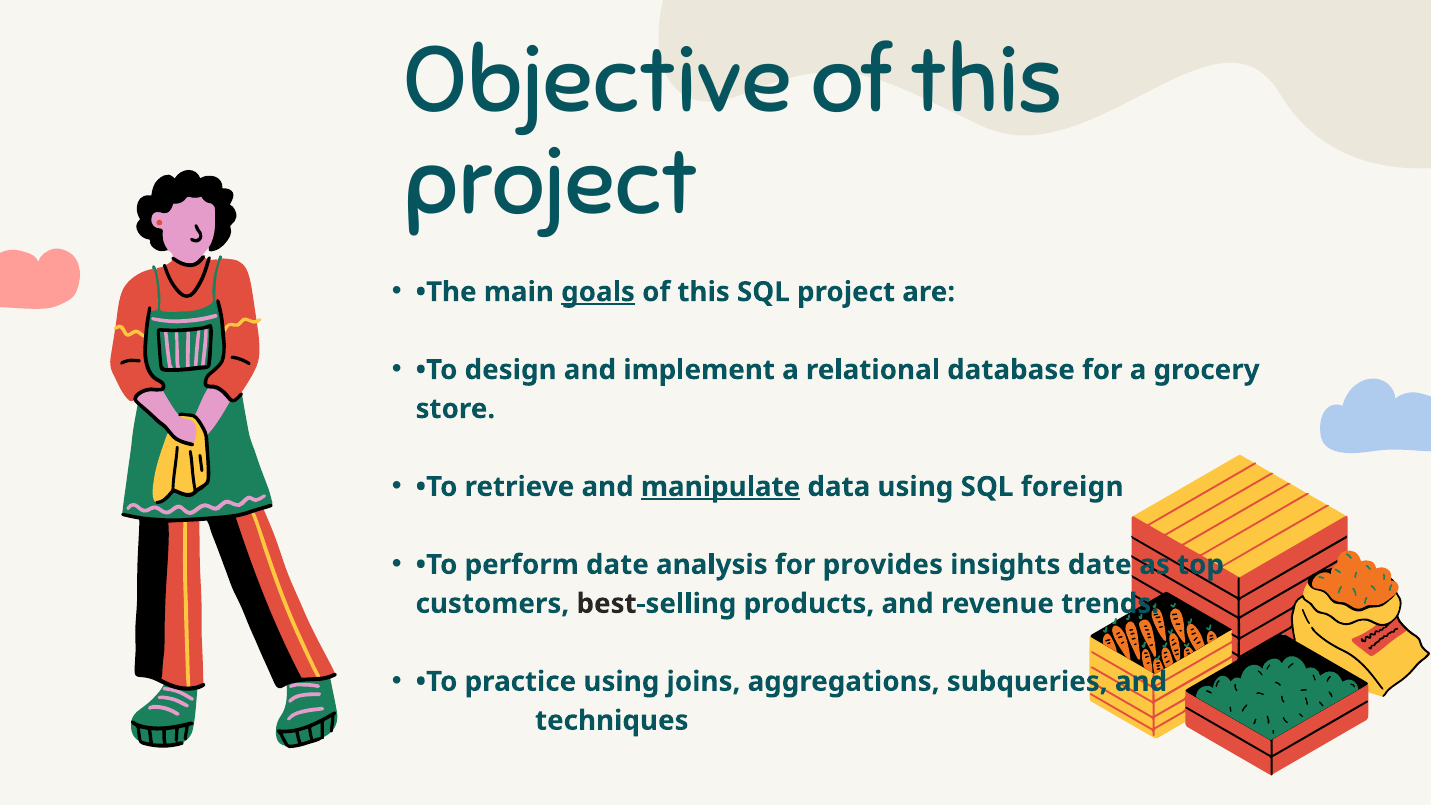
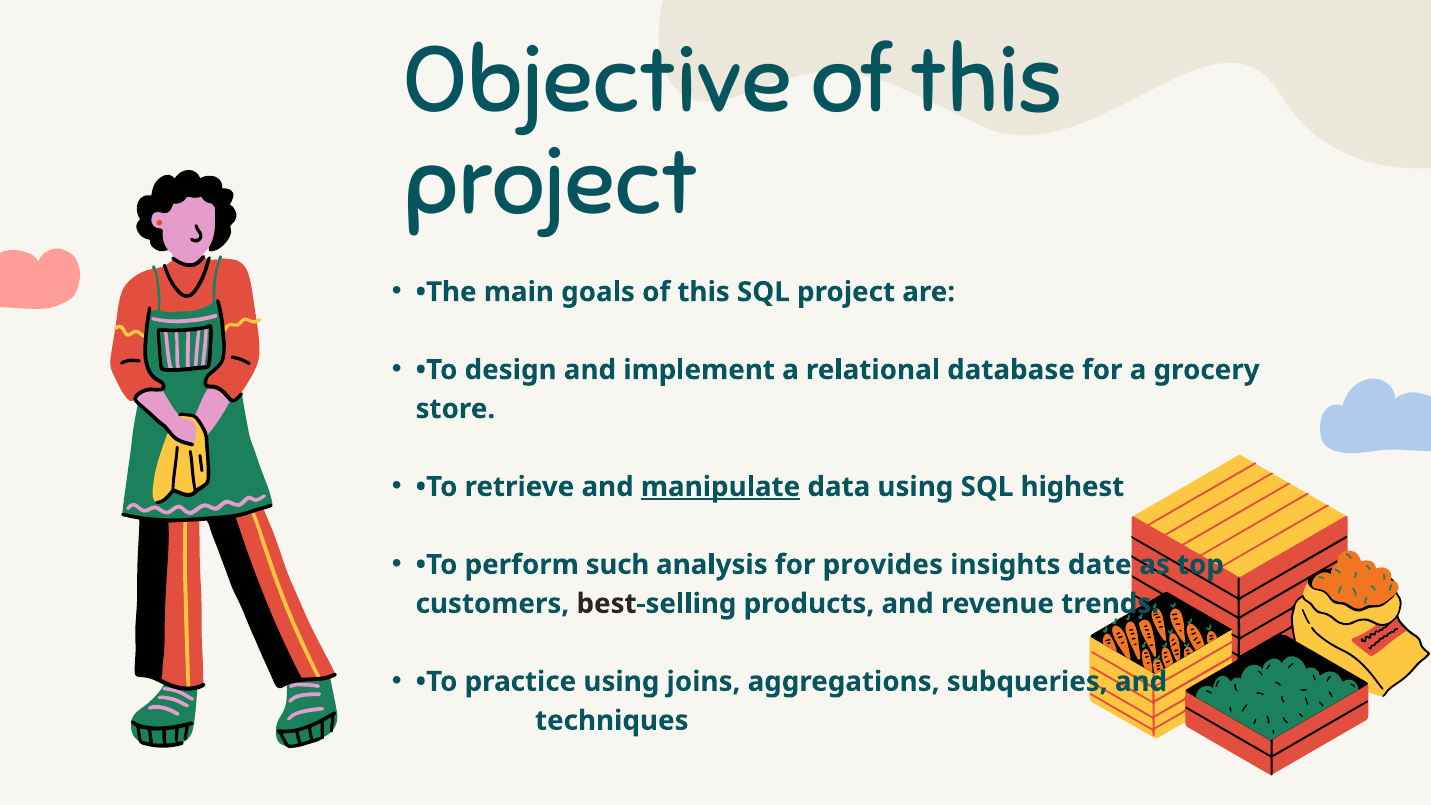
goals underline: present -> none
foreign: foreign -> highest
perform date: date -> such
